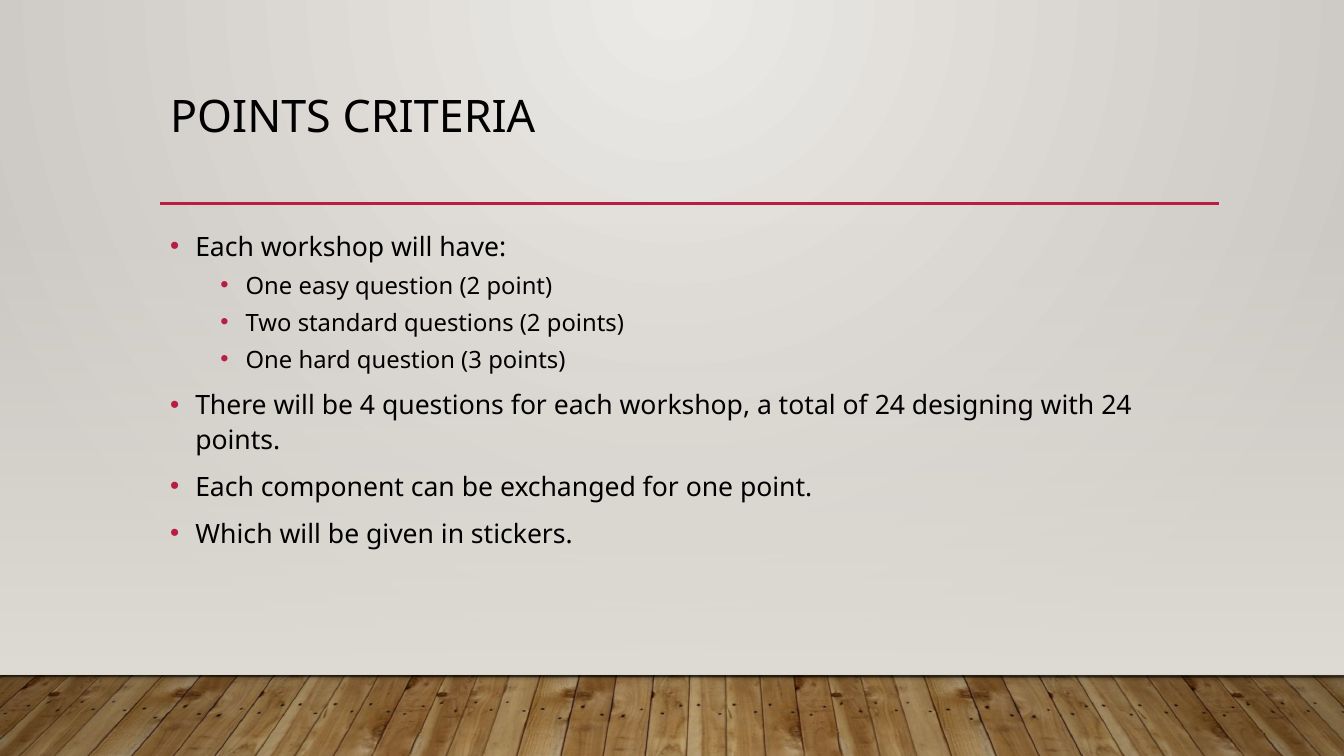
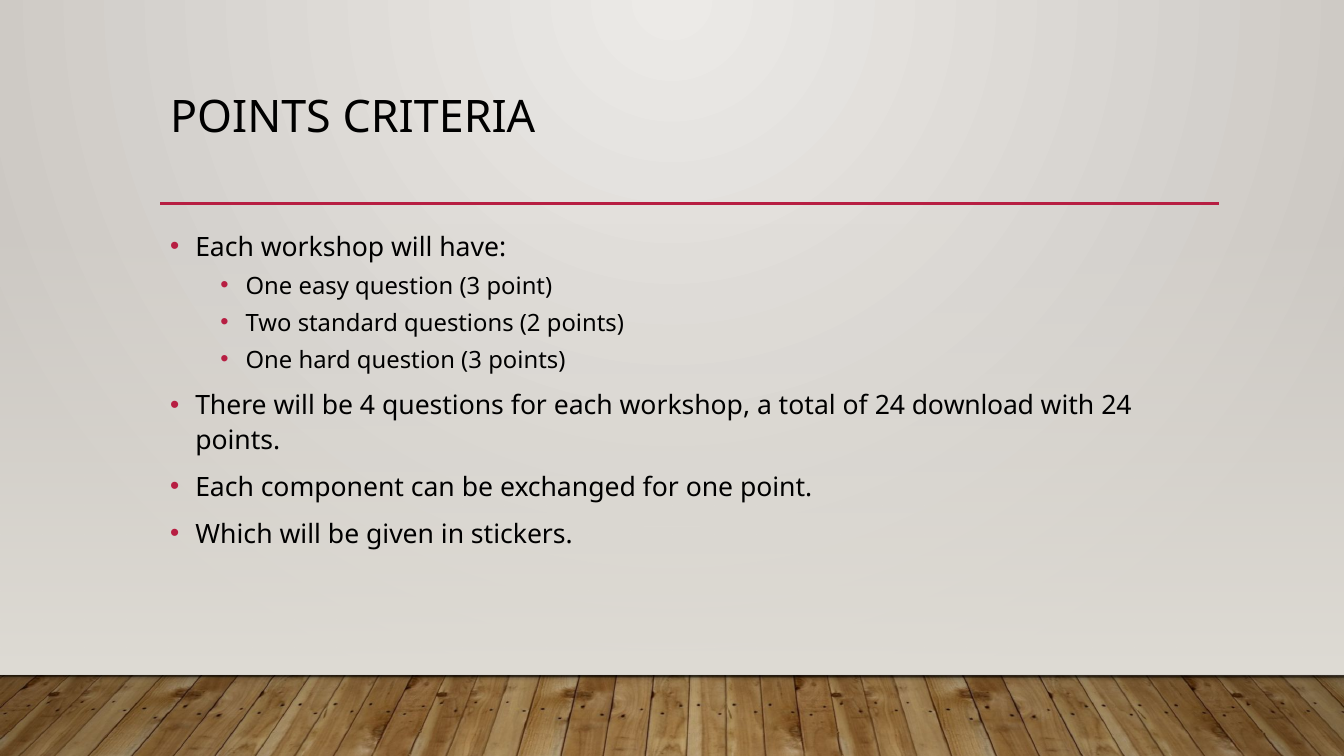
easy question 2: 2 -> 3
designing: designing -> download
